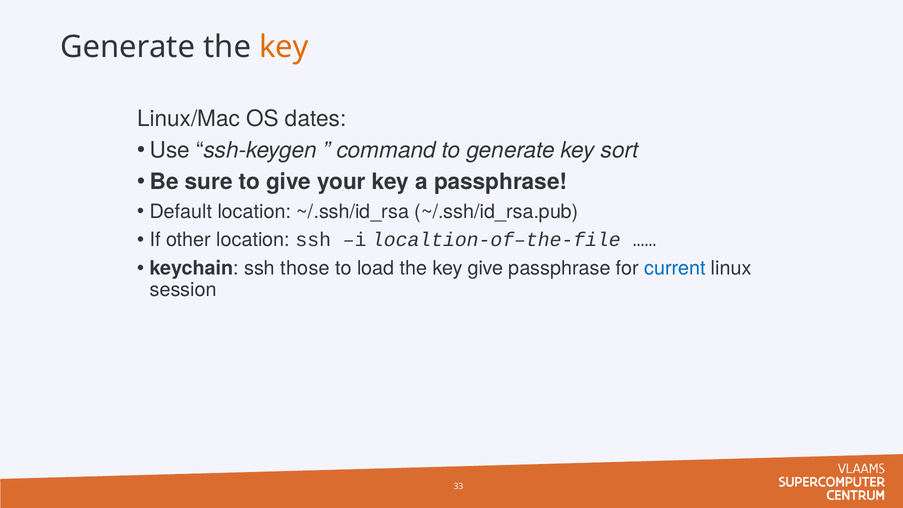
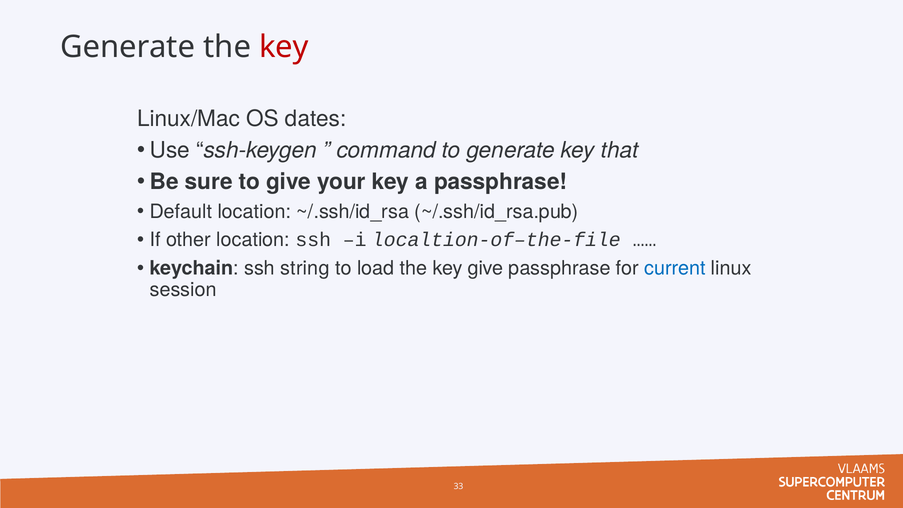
key at (284, 47) colour: orange -> red
sort: sort -> that
those: those -> string
